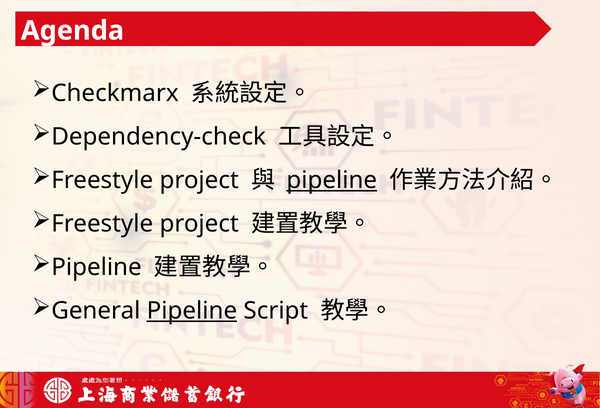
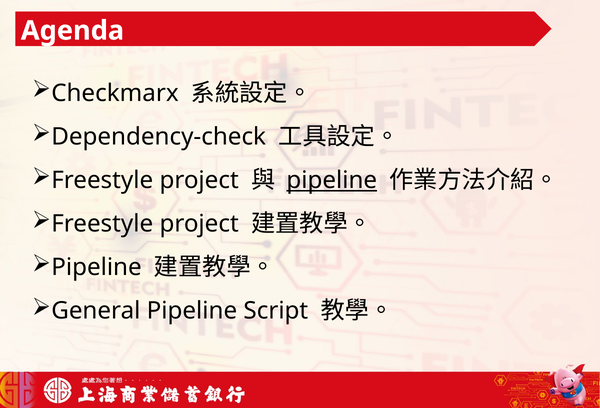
Pipeline at (192, 311) underline: present -> none
